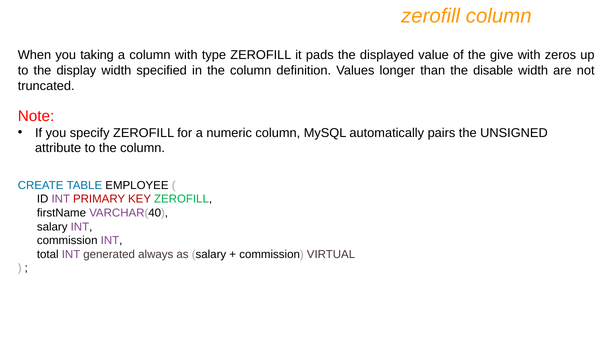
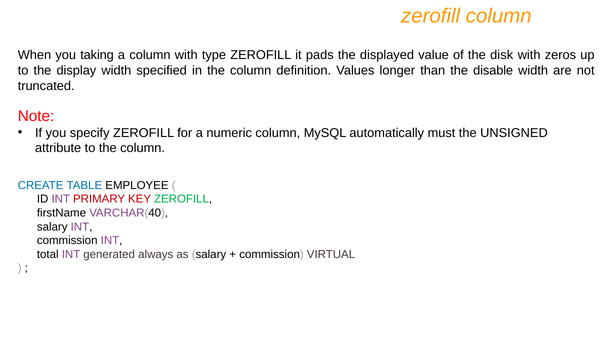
give: give -> disk
pairs: pairs -> must
